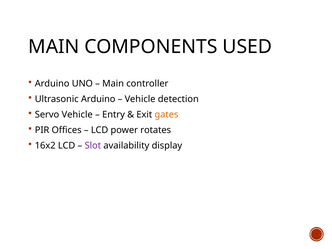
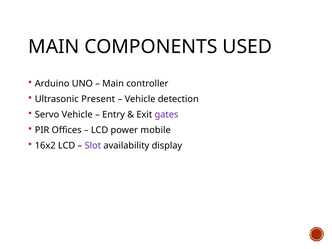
Ultrasonic Arduino: Arduino -> Present
gates colour: orange -> purple
rotates: rotates -> mobile
